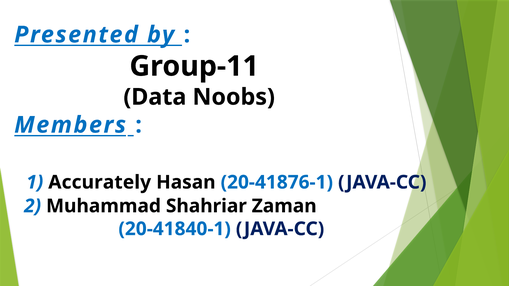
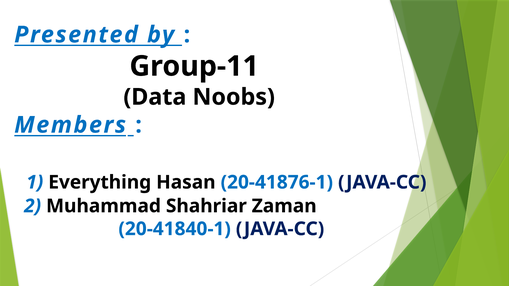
Accurately: Accurately -> Everything
